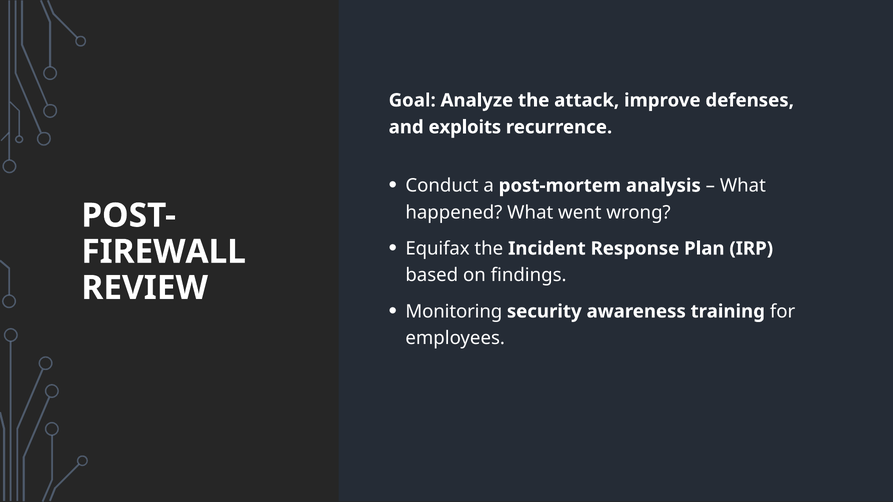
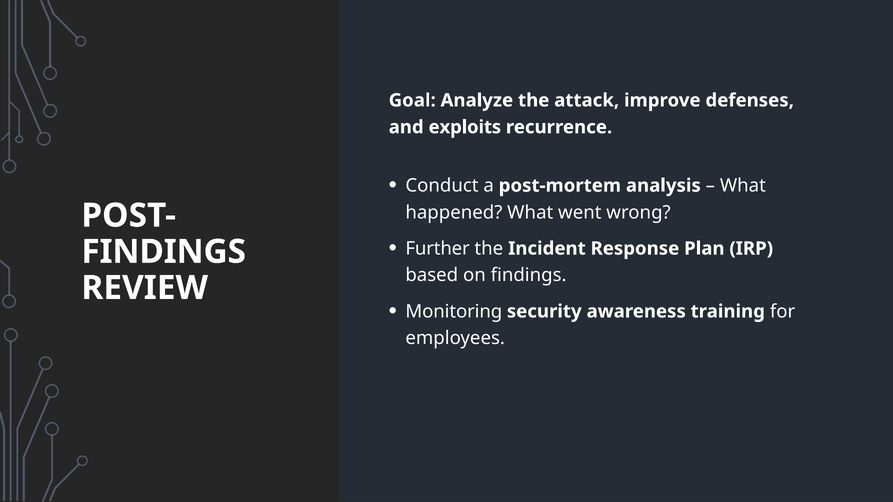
Equifax: Equifax -> Further
FIREWALL at (164, 252): FIREWALL -> FINDINGS
